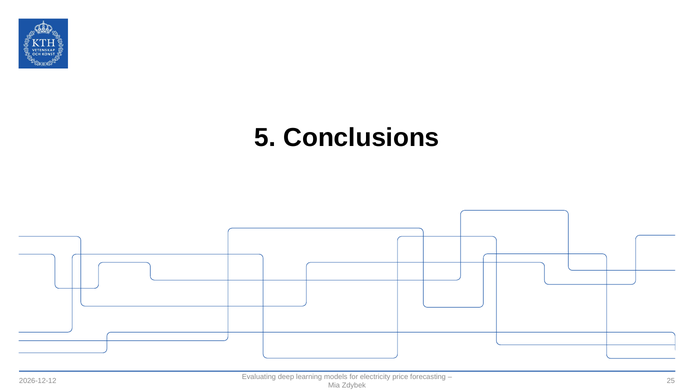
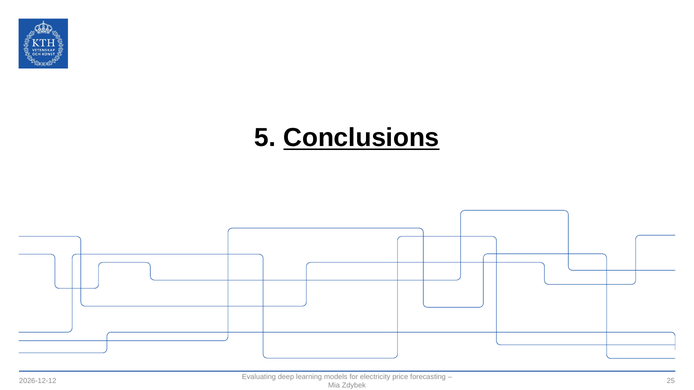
Conclusions underline: none -> present
